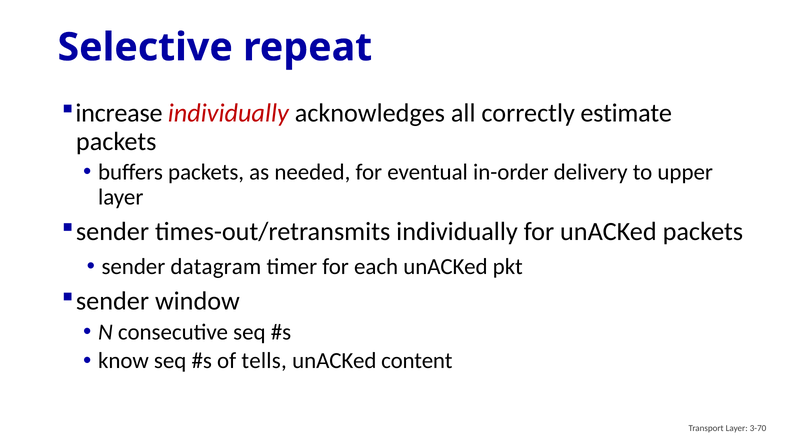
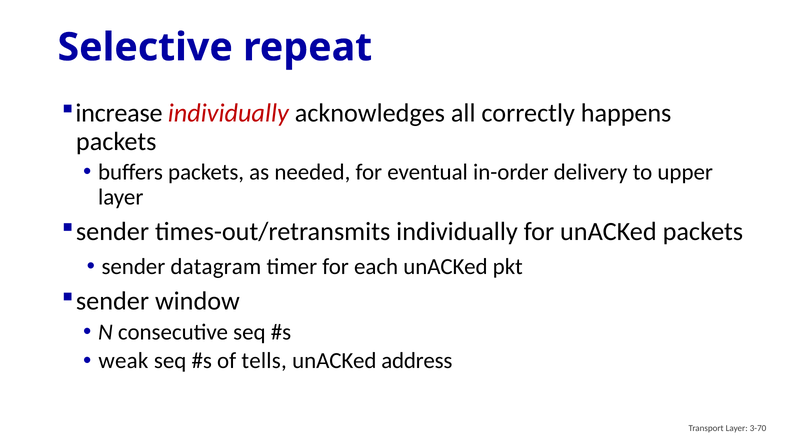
estimate: estimate -> happens
know: know -> weak
content: content -> address
